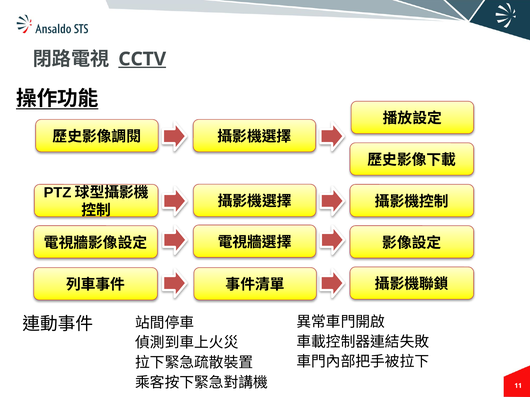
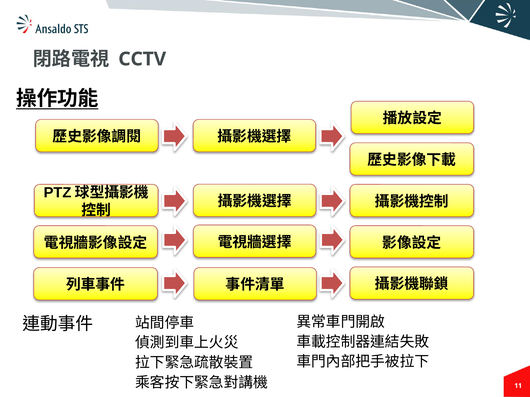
CCTV underline: present -> none
